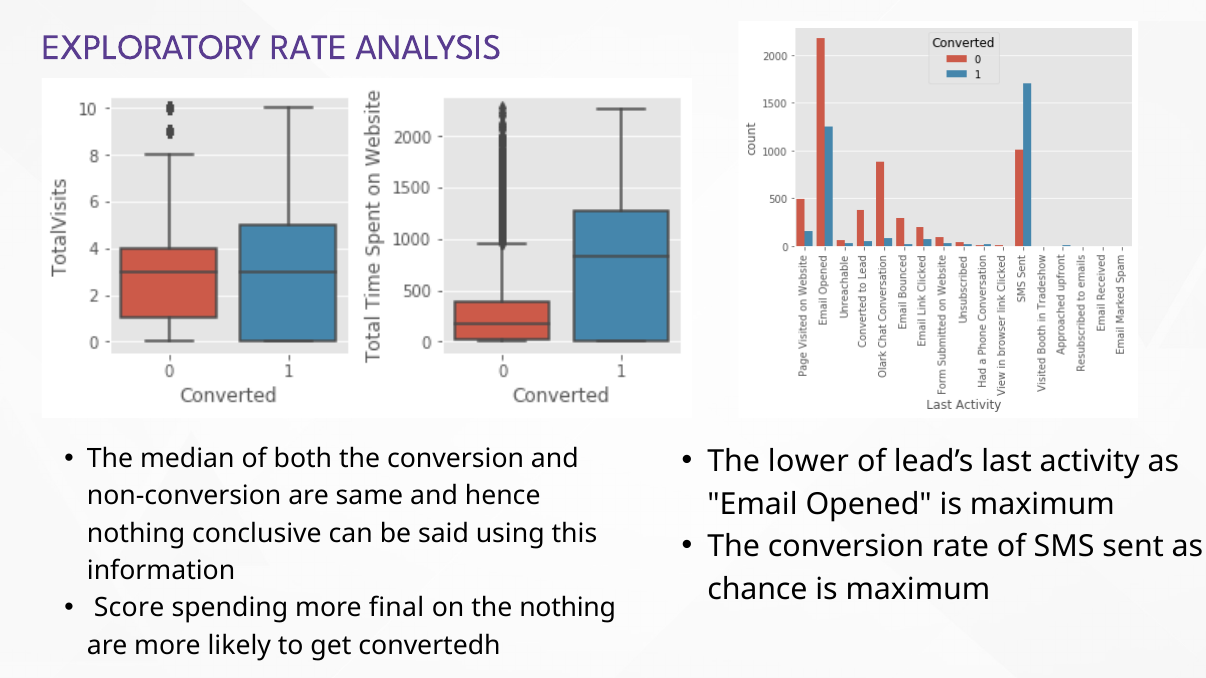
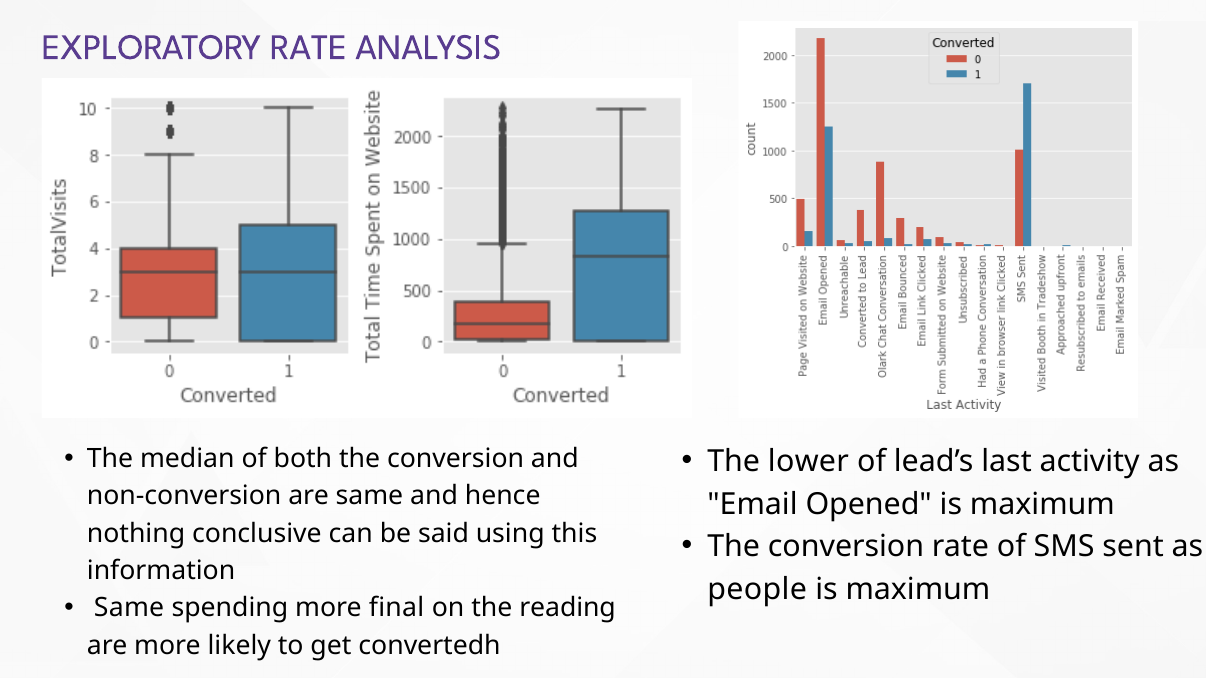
chance: chance -> people
Score at (129, 608): Score -> Same
the nothing: nothing -> reading
